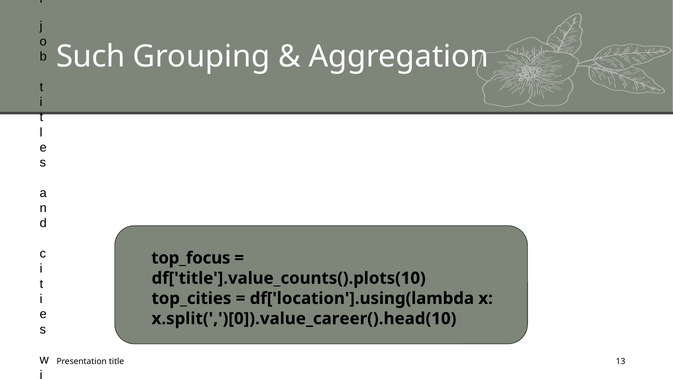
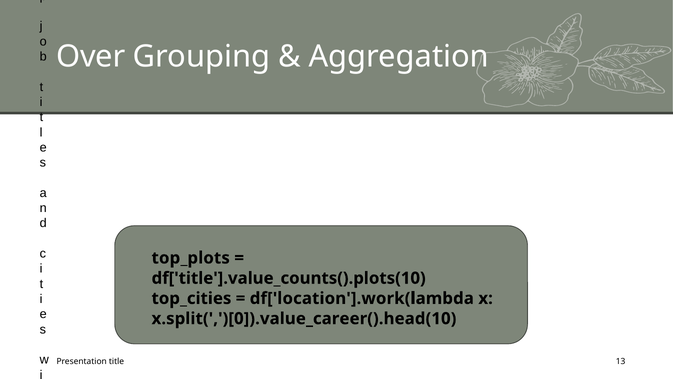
Such: Such -> Over
top_focus: top_focus -> top_plots
df['location'].using(lambda: df['location'].using(lambda -> df['location'].work(lambda
